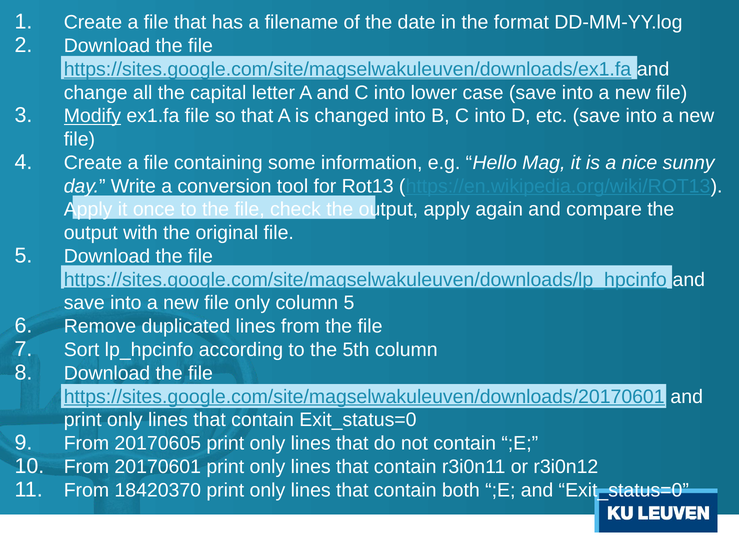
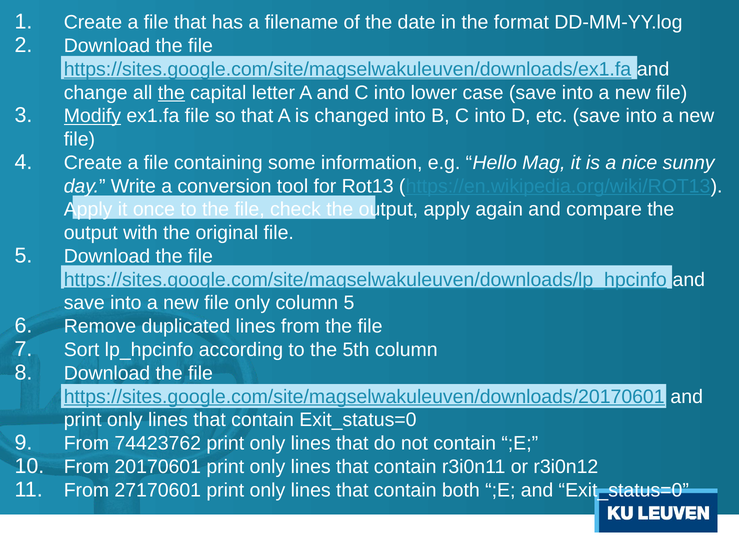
the at (171, 93) underline: none -> present
20170605: 20170605 -> 74423762
18420370: 18420370 -> 27170601
